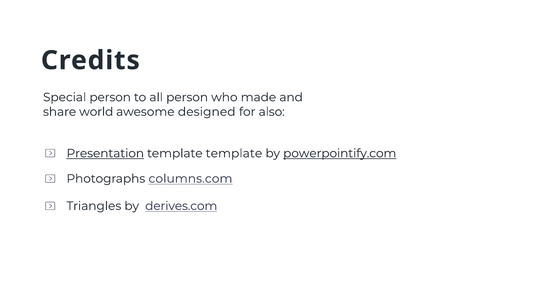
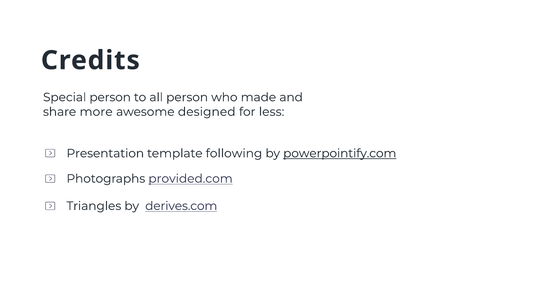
world: world -> more
also: also -> less
Presentation underline: present -> none
template template: template -> following
columns.com: columns.com -> provided.com
